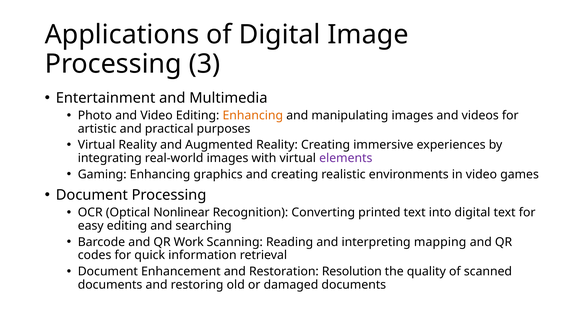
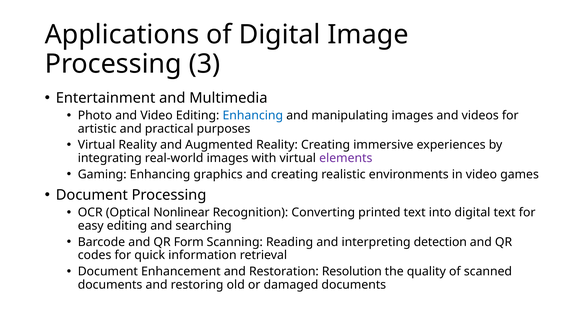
Enhancing at (253, 116) colour: orange -> blue
Work: Work -> Form
mapping: mapping -> detection
